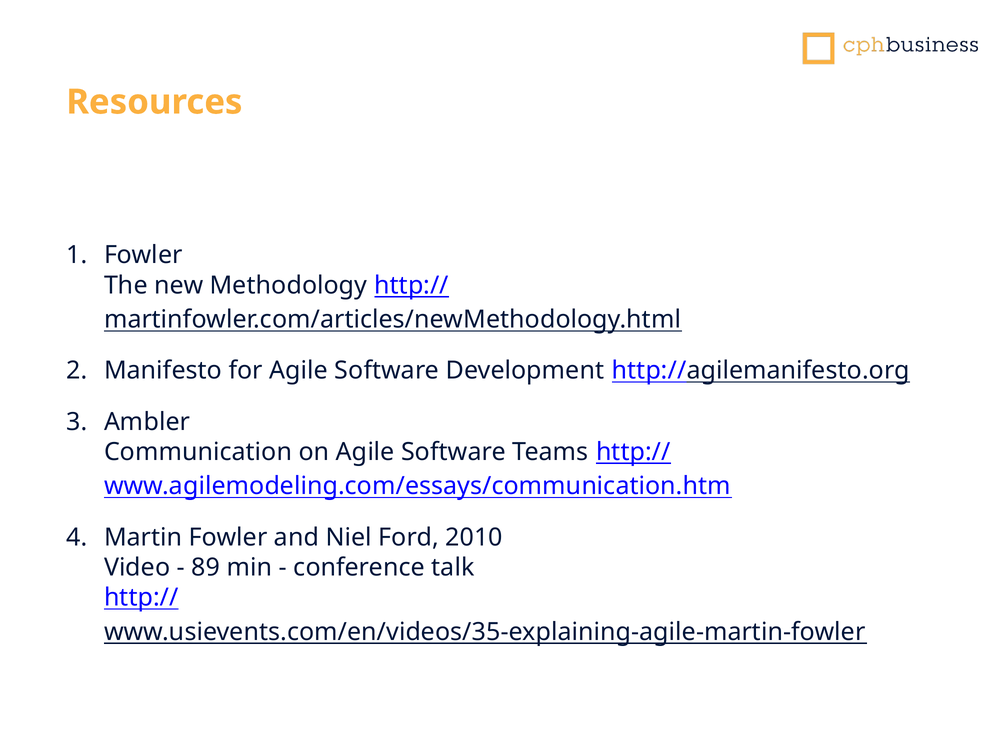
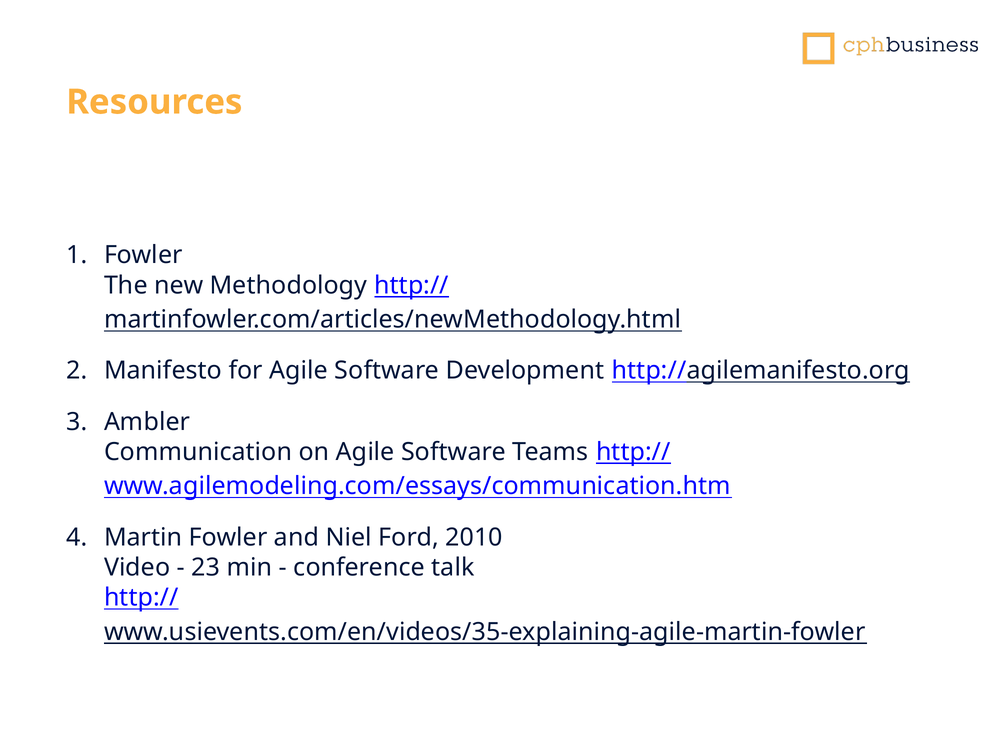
89: 89 -> 23
